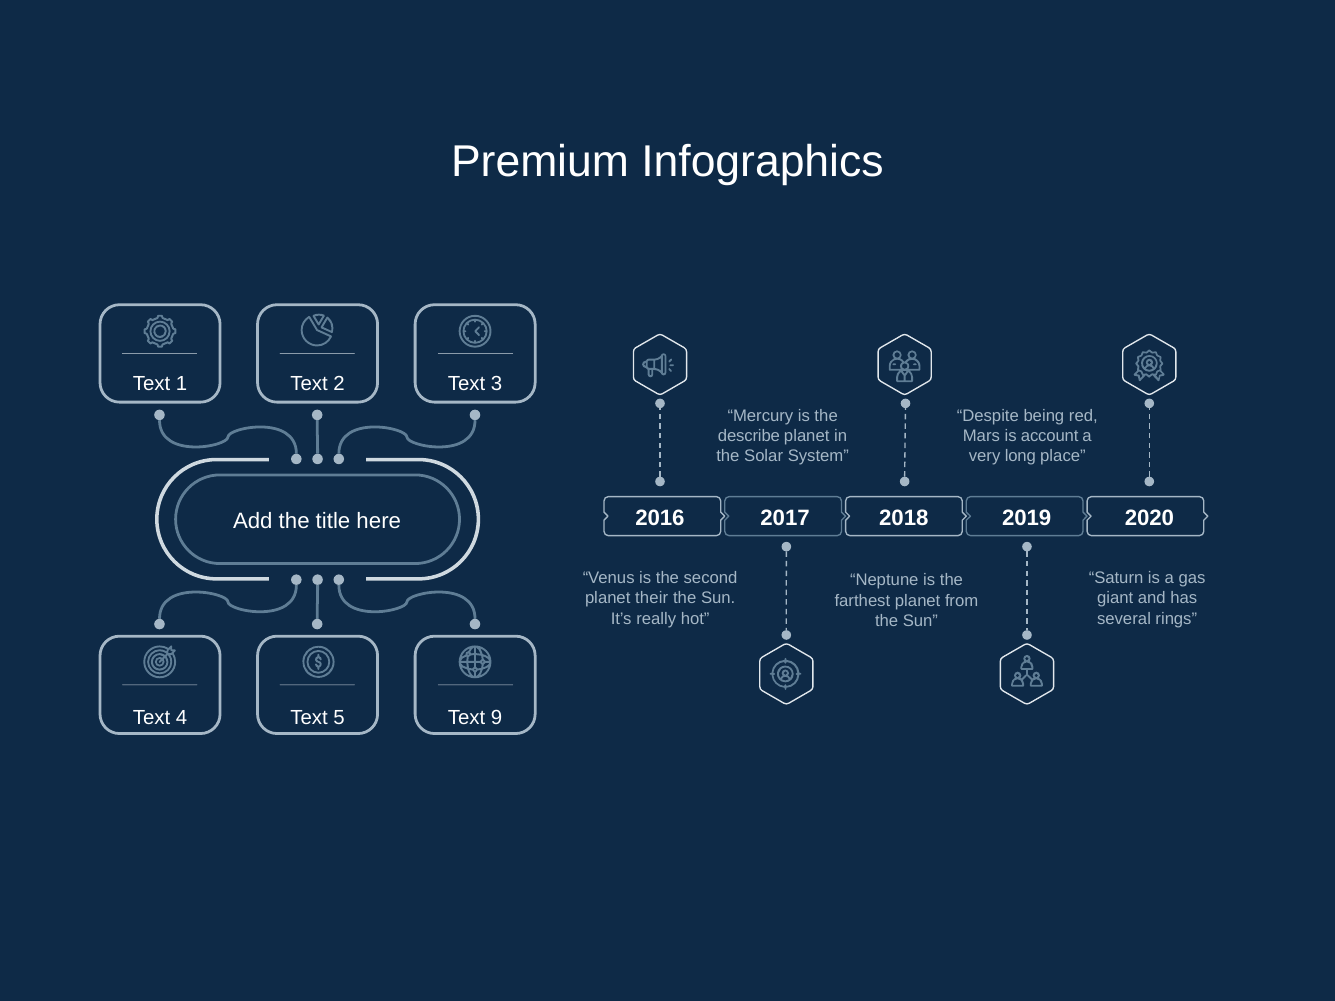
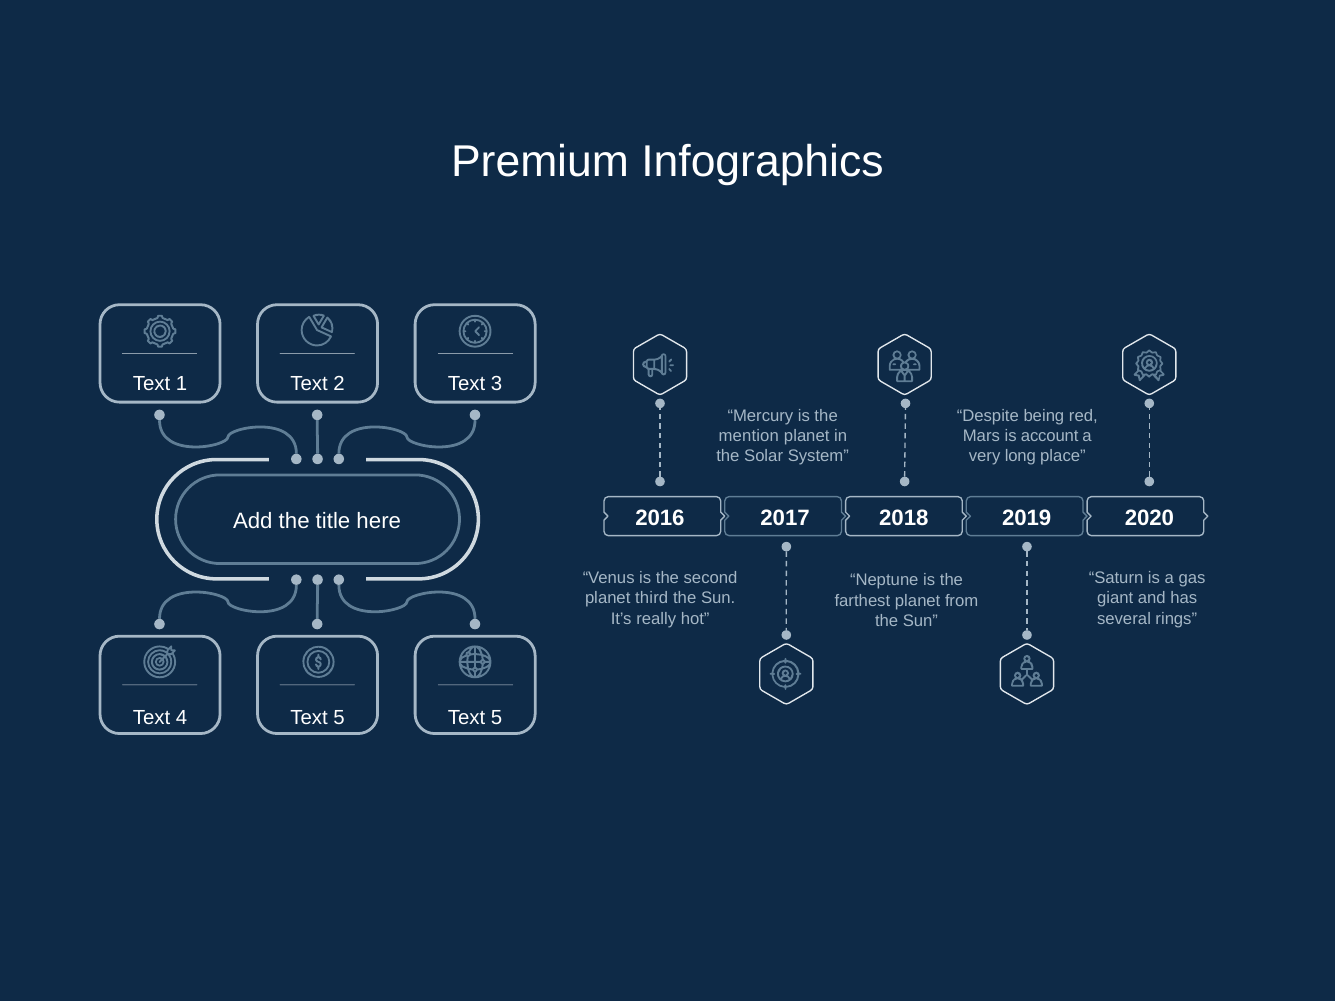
describe: describe -> mention
their: their -> third
5 Text 9: 9 -> 5
